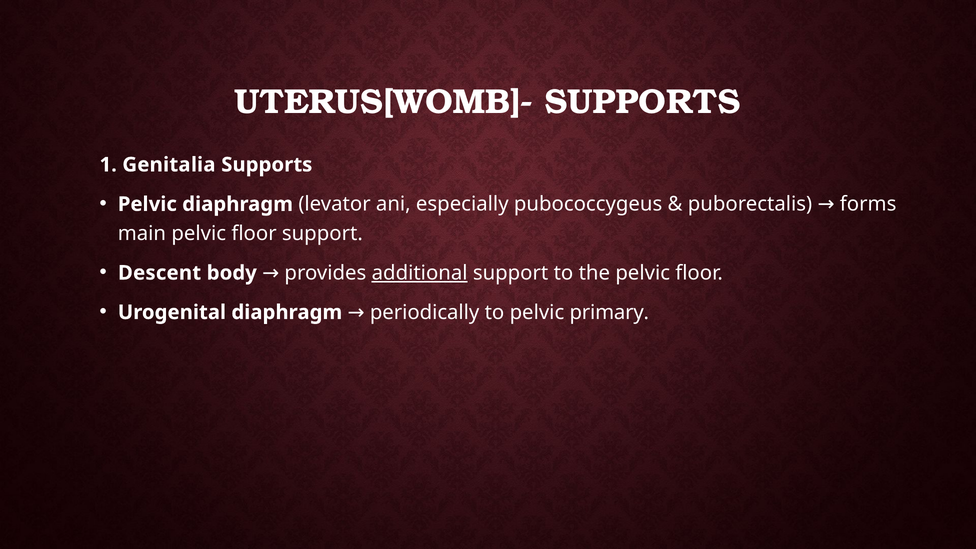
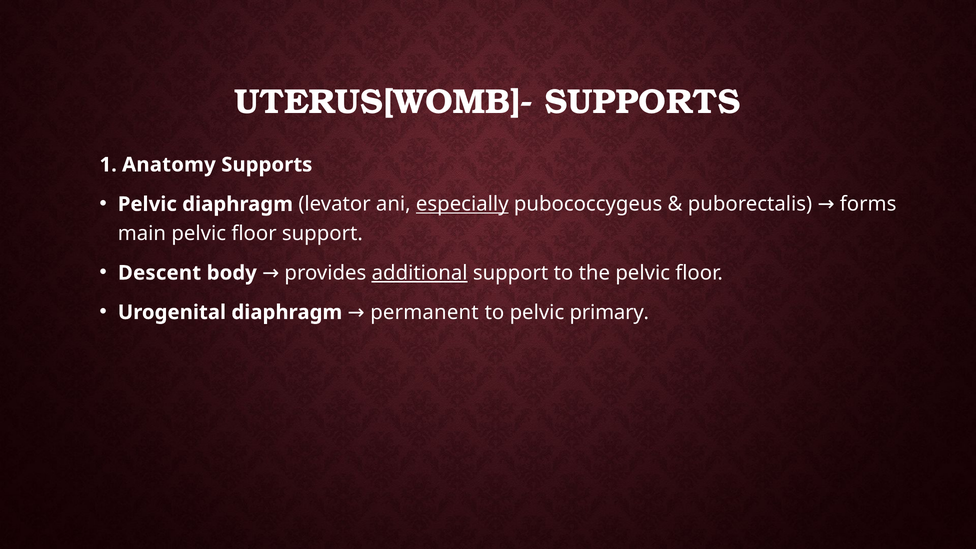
Genitalia: Genitalia -> Anatomy
especially underline: none -> present
periodically: periodically -> permanent
